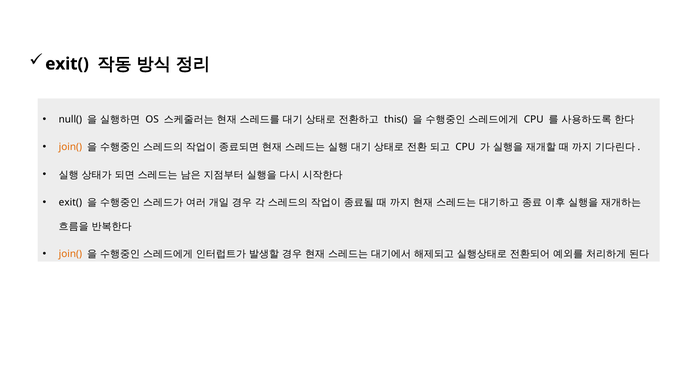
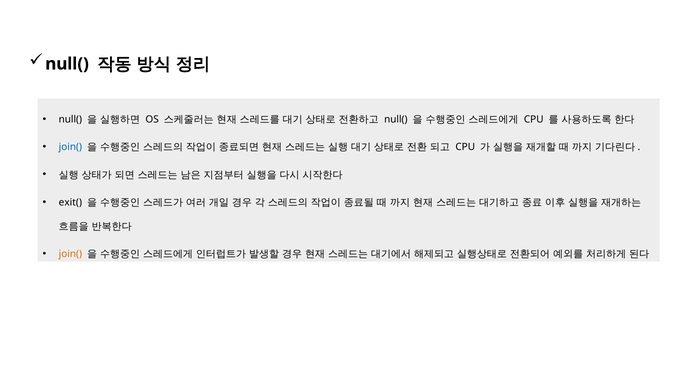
exit( at (67, 64): exit( -> null(
this( at (396, 120): this( -> null(
join( at (70, 147) colour: orange -> blue
